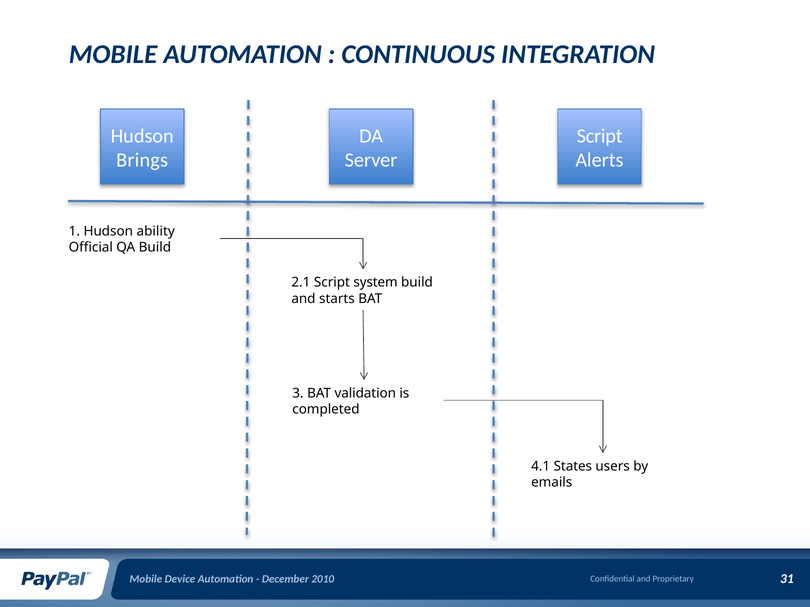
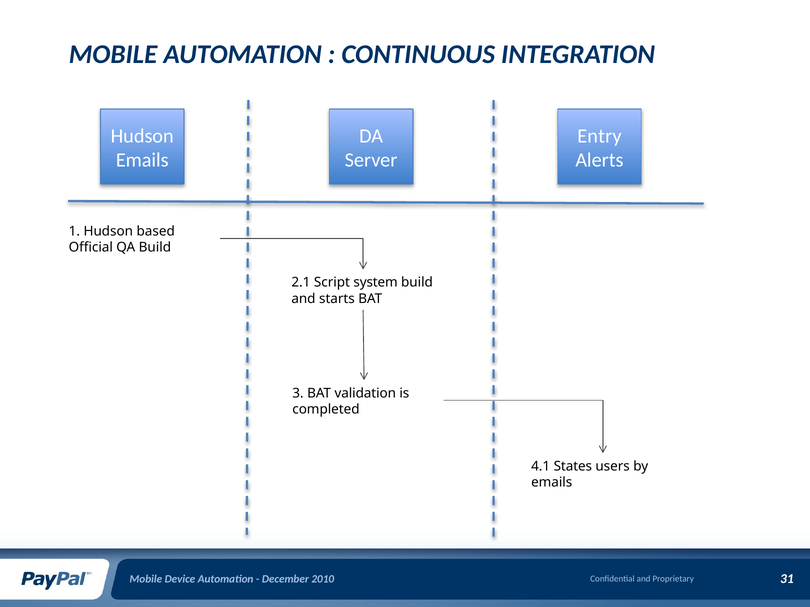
Script at (600, 136): Script -> Entry
Brings at (142, 160): Brings -> Emails
ability: ability -> based
